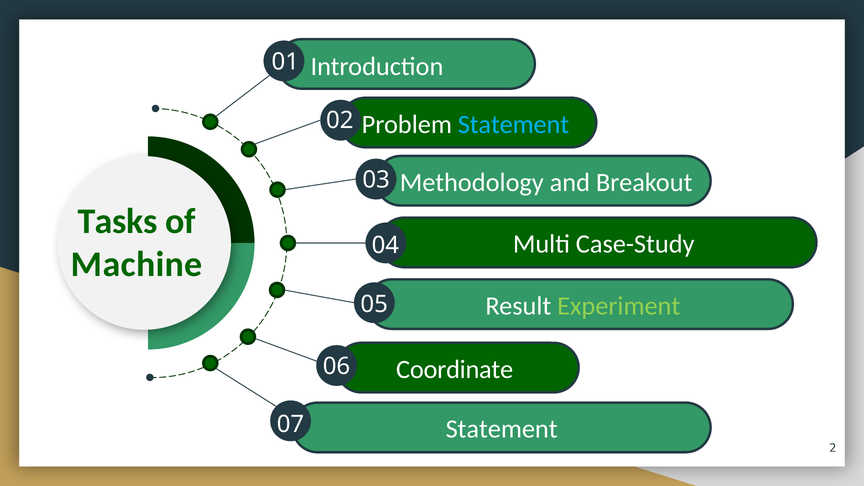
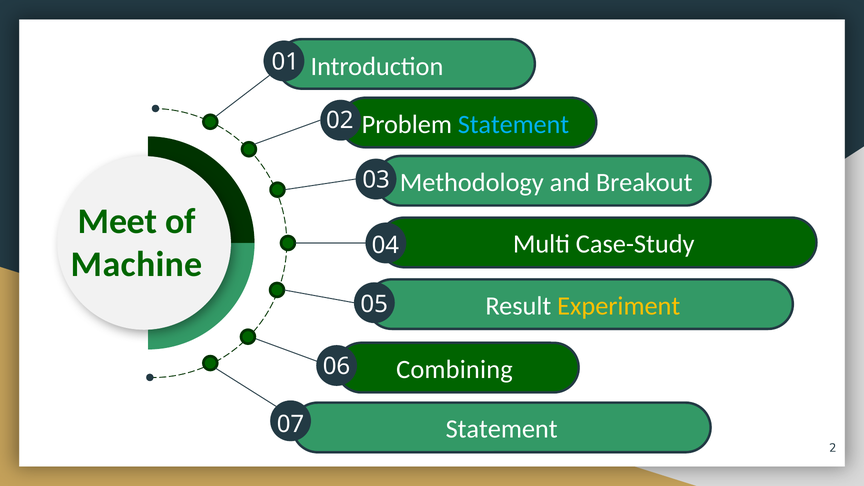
Tasks: Tasks -> Meet
Experiment colour: light green -> yellow
Coordinate: Coordinate -> Combining
